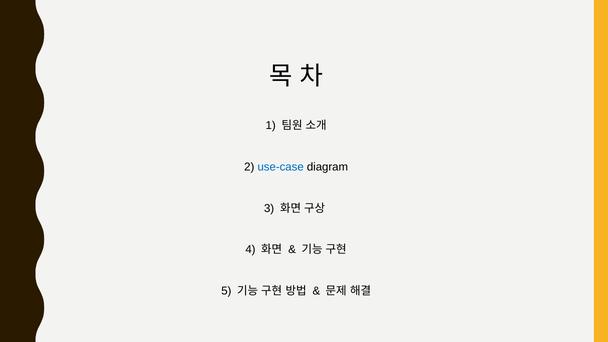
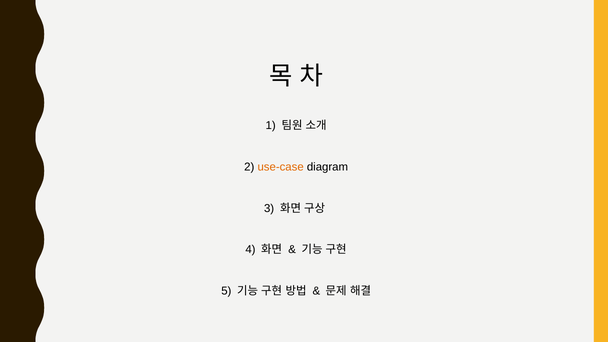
use-case colour: blue -> orange
